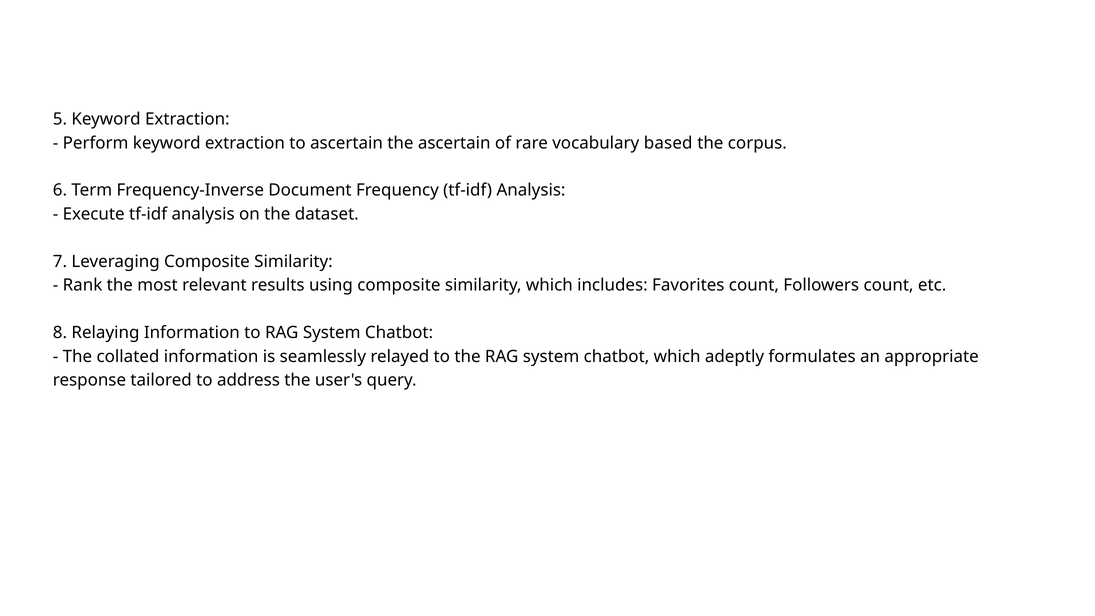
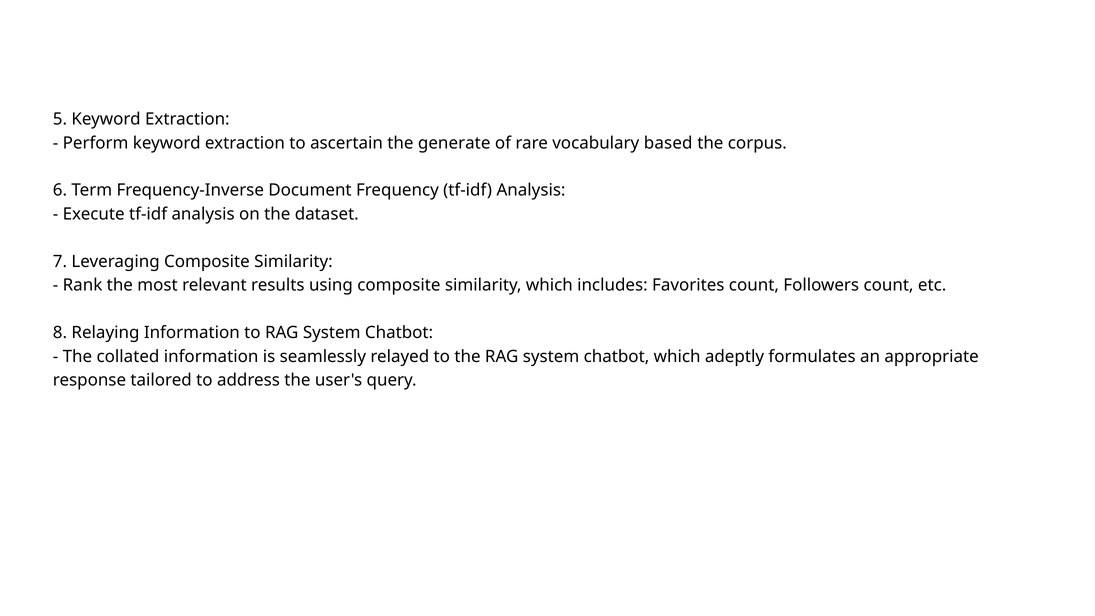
the ascertain: ascertain -> generate
